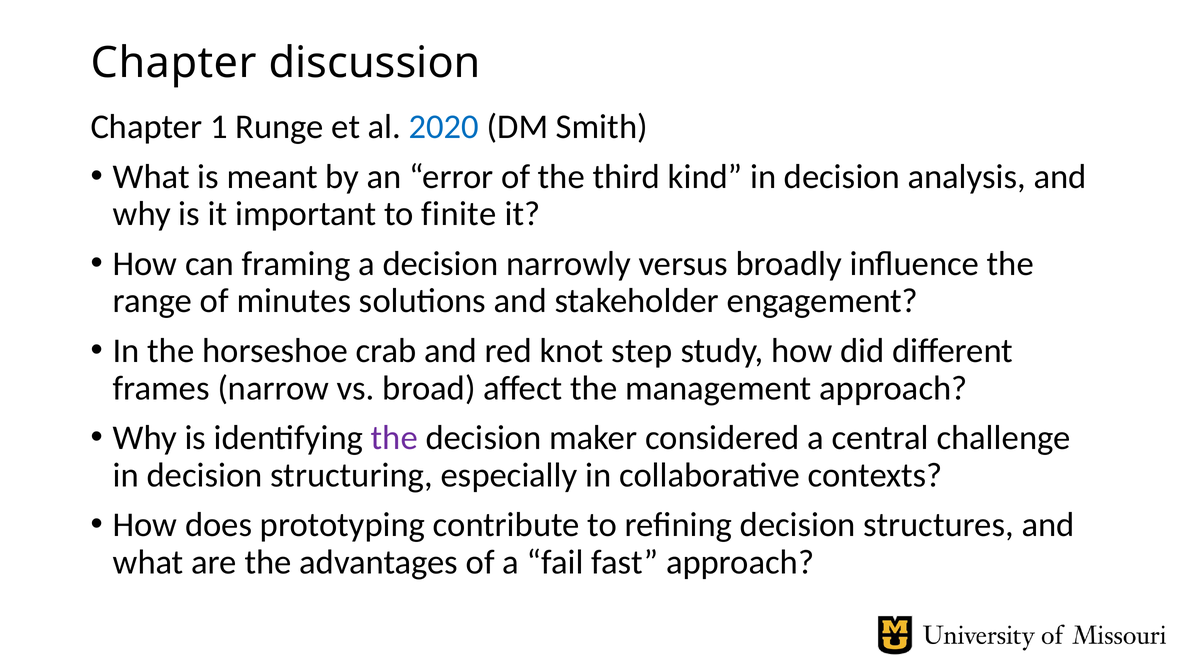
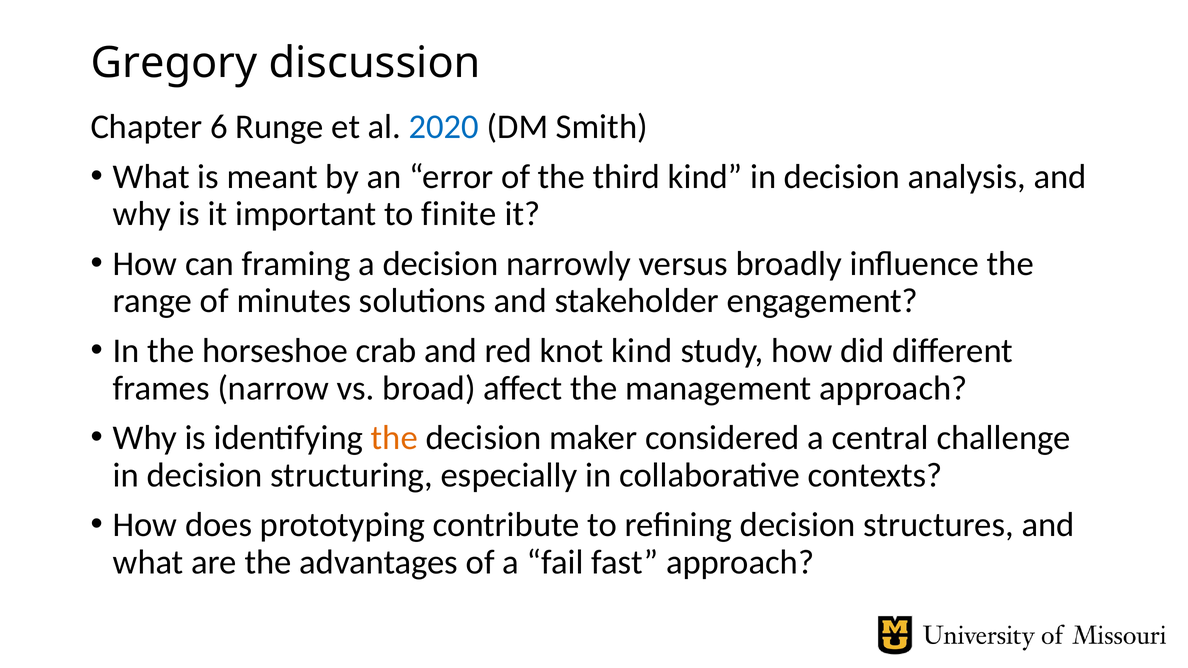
Chapter at (174, 63): Chapter -> Gregory
1: 1 -> 6
knot step: step -> kind
the at (394, 438) colour: purple -> orange
